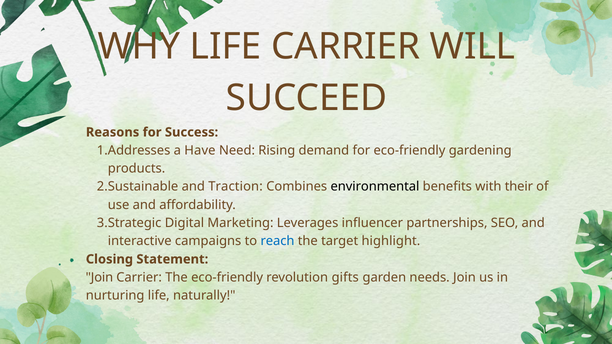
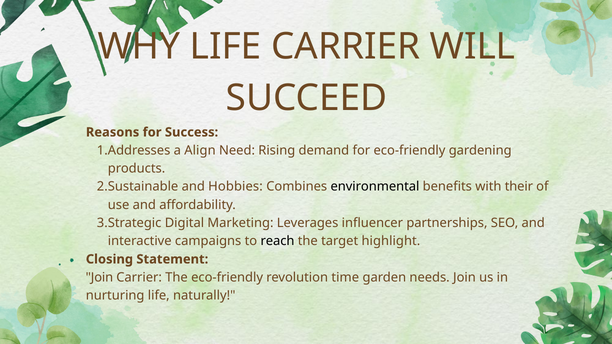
Have: Have -> Align
Traction: Traction -> Hobbies
reach colour: blue -> black
gifts: gifts -> time
